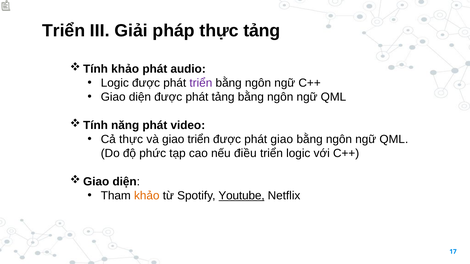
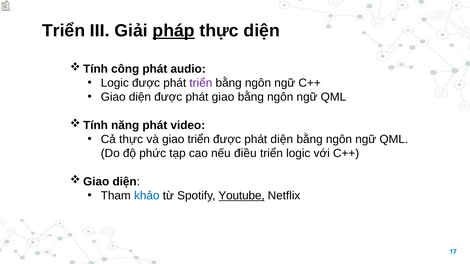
pháp underline: none -> present
thực tảng: tảng -> diện
khảo at (125, 69): khảo -> công
phát tảng: tảng -> giao
phát giao: giao -> diện
khảo at (147, 196) colour: orange -> blue
